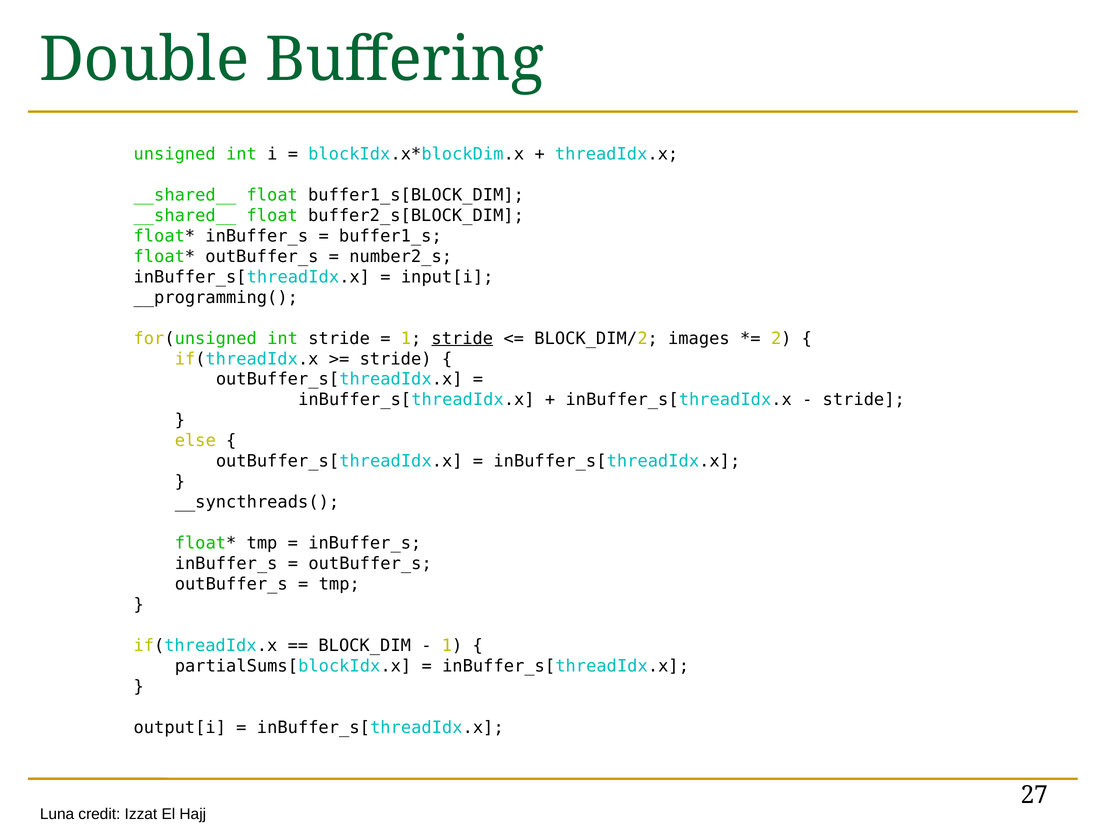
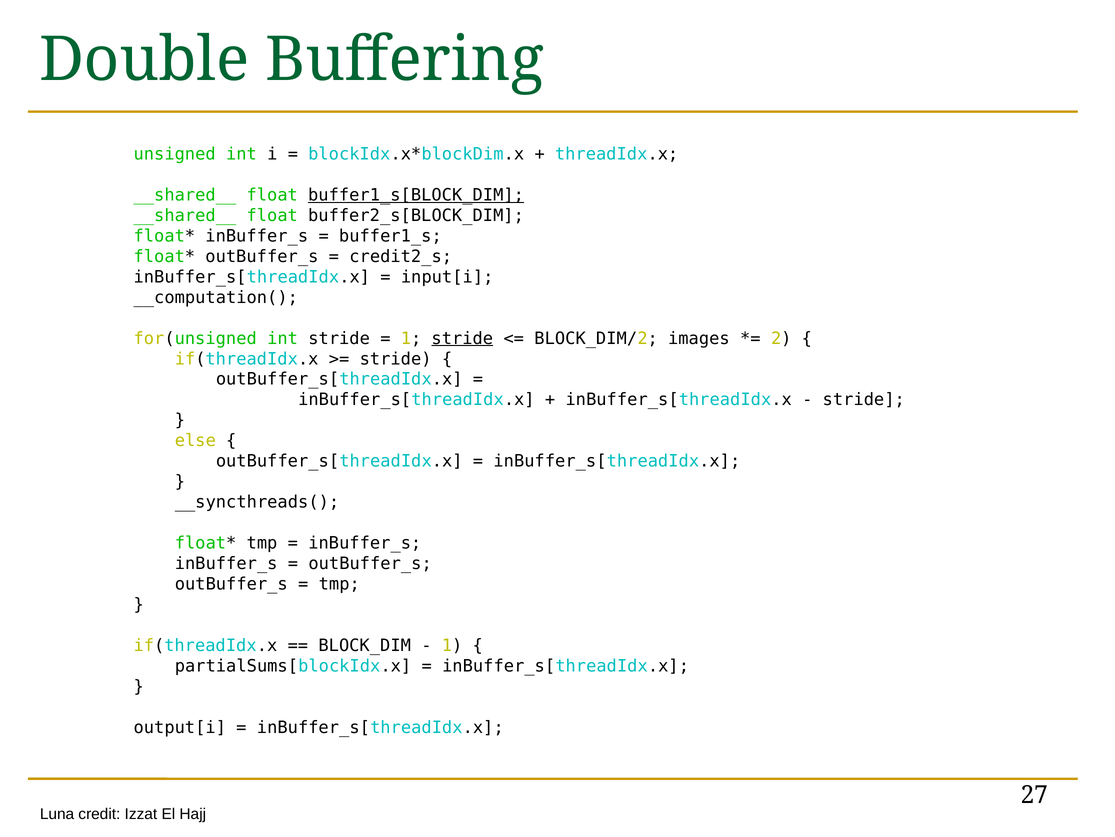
buffer1_s[BLOCK_DIM underline: none -> present
number2_s: number2_s -> credit2_s
__programming(: __programming( -> __computation(
